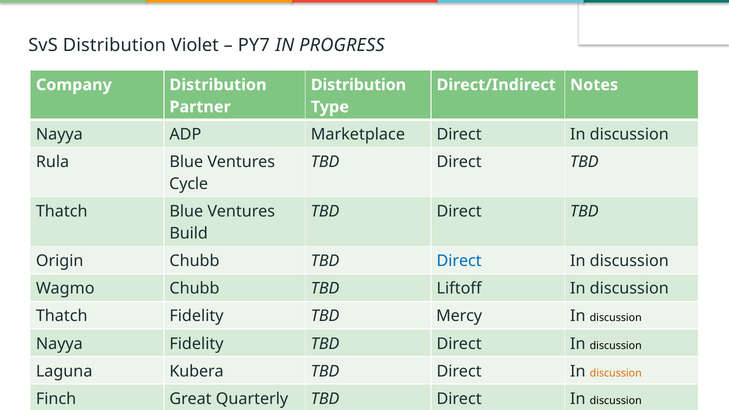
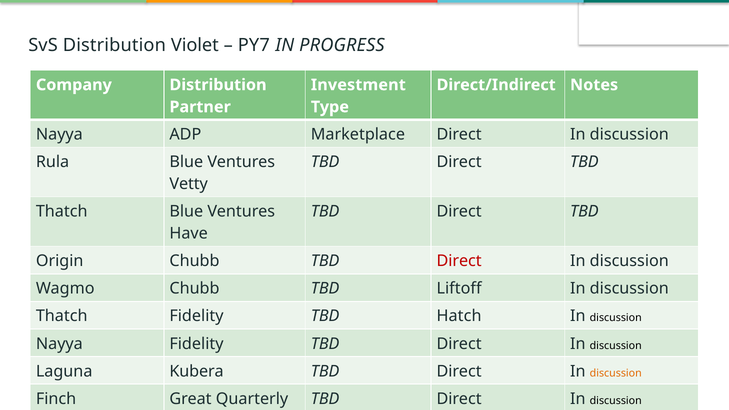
Distribution at (358, 85): Distribution -> Investment
Cycle: Cycle -> Vetty
Build: Build -> Have
Direct at (459, 261) colour: blue -> red
TBD Mercy: Mercy -> Hatch
